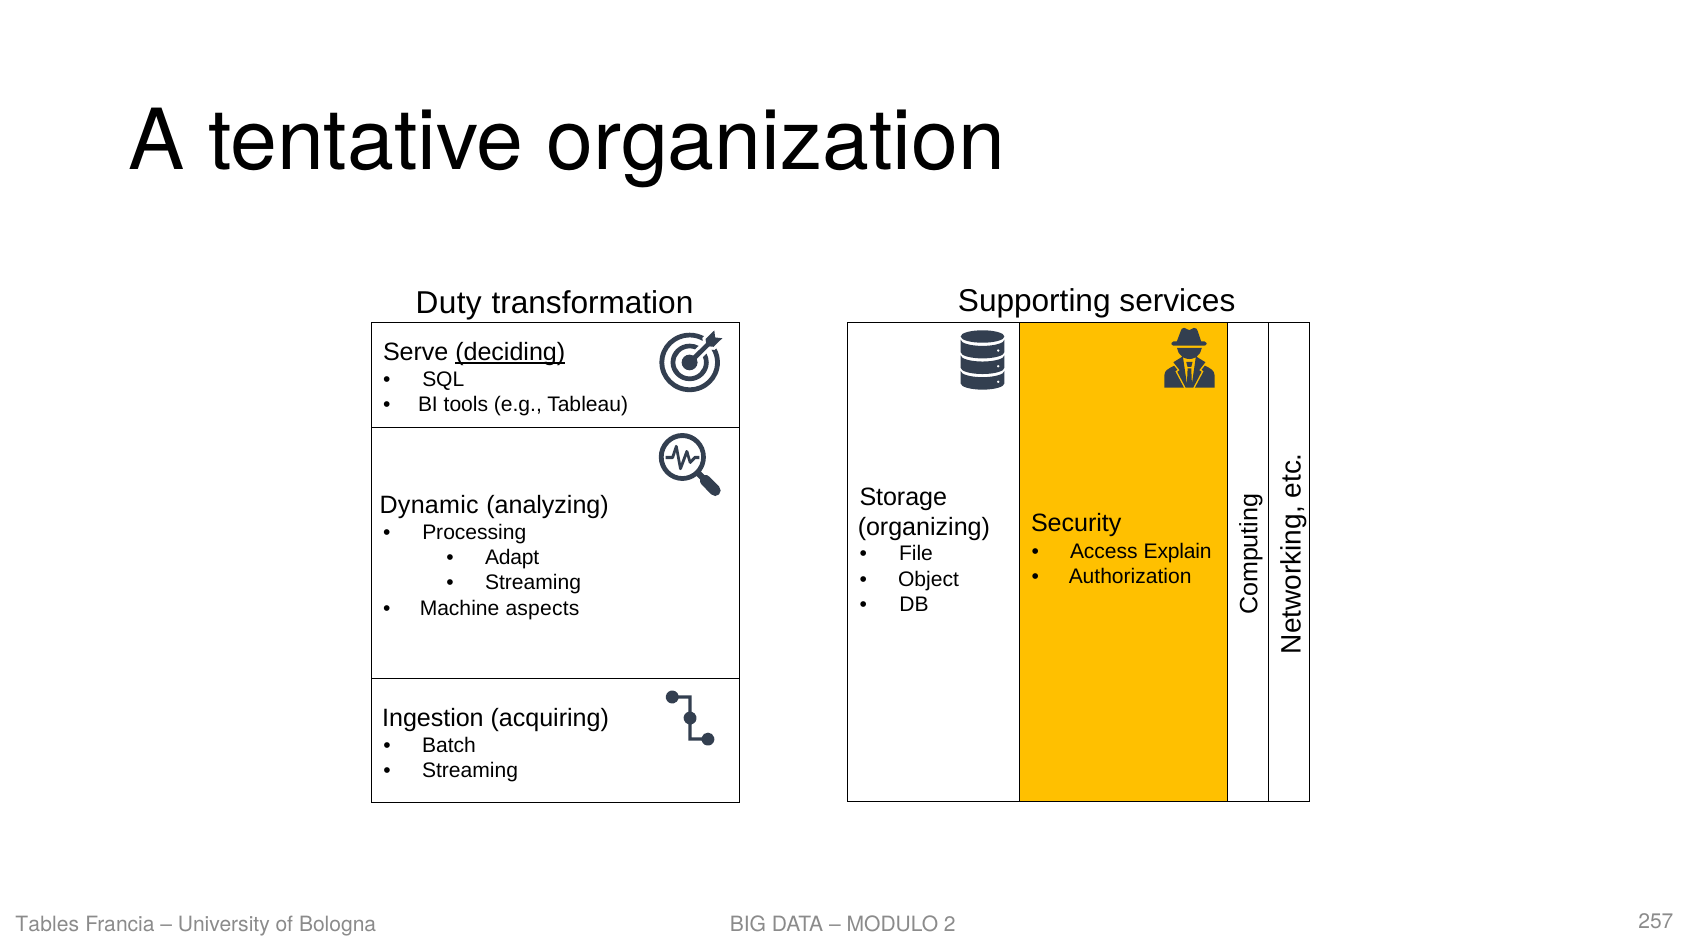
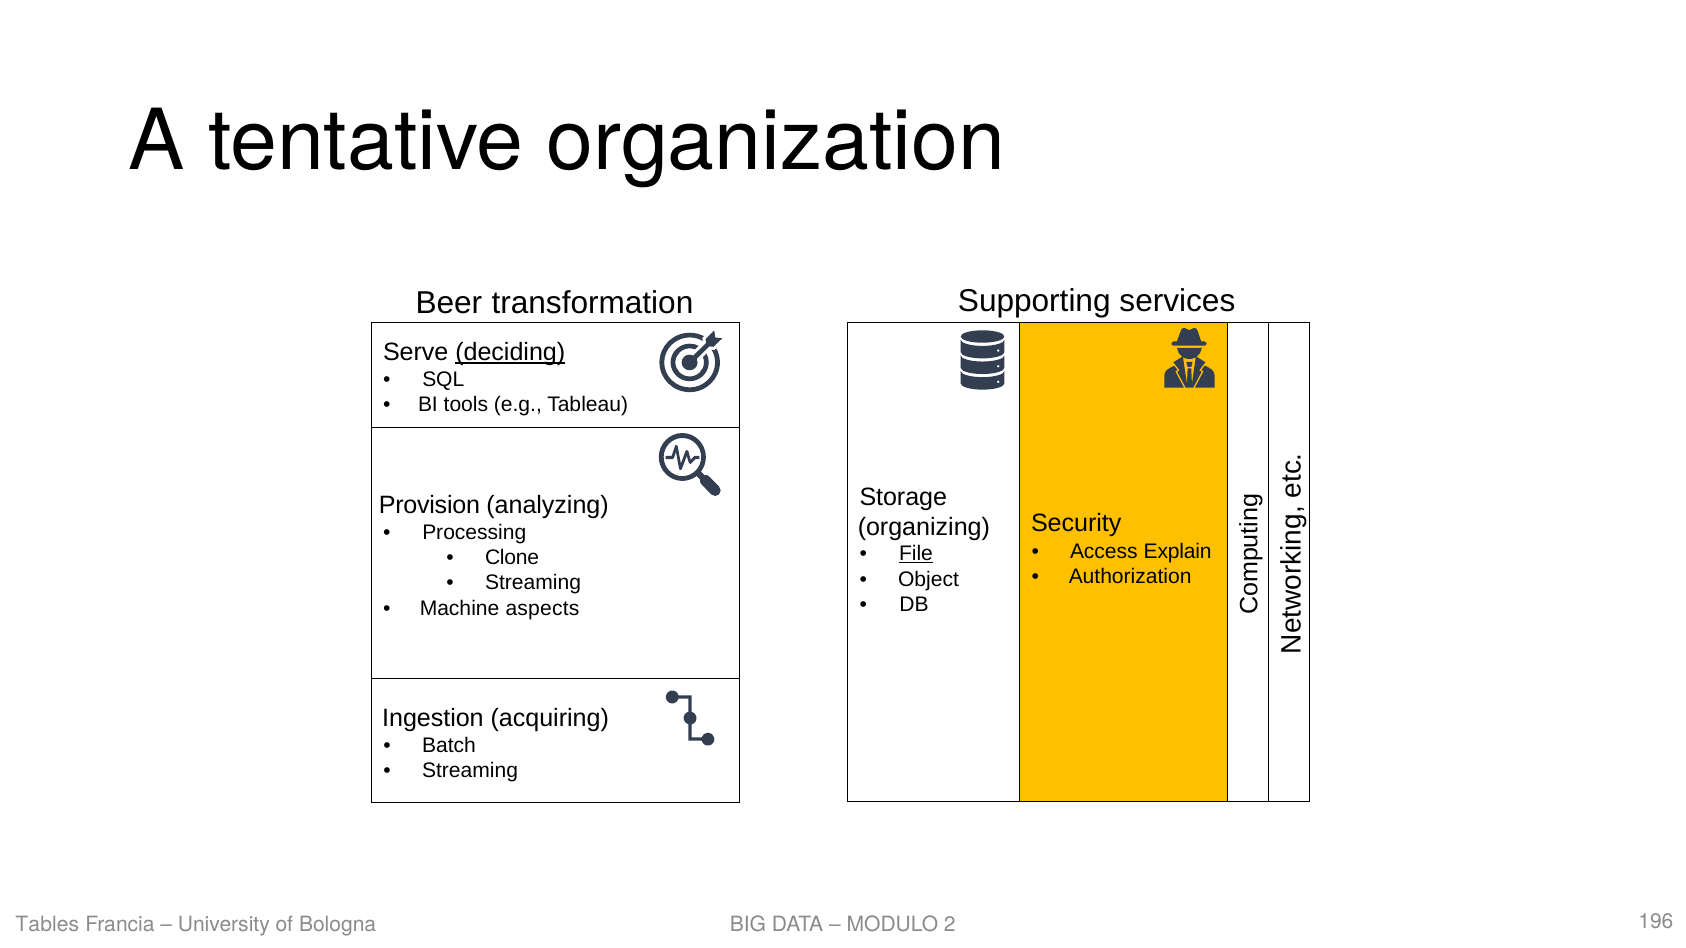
Duty: Duty -> Beer
Dynamic: Dynamic -> Provision
File underline: none -> present
Adapt: Adapt -> Clone
257: 257 -> 196
